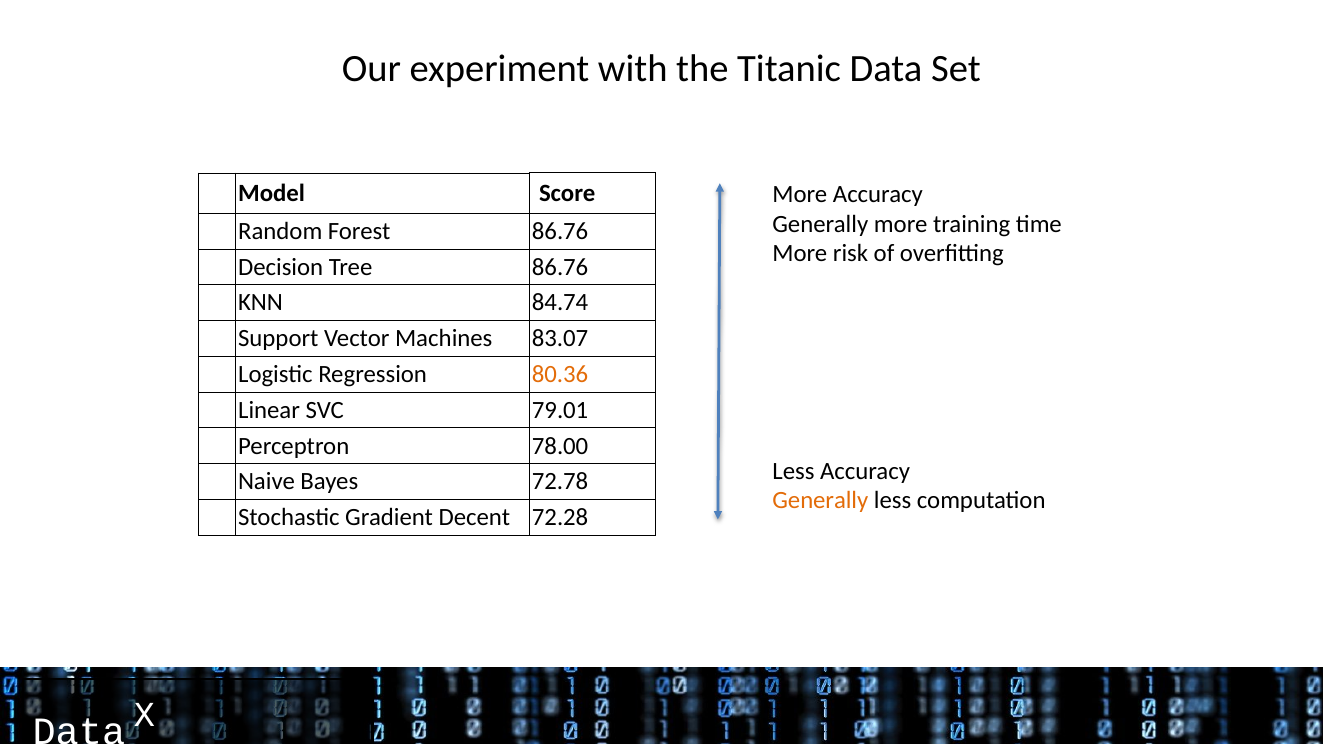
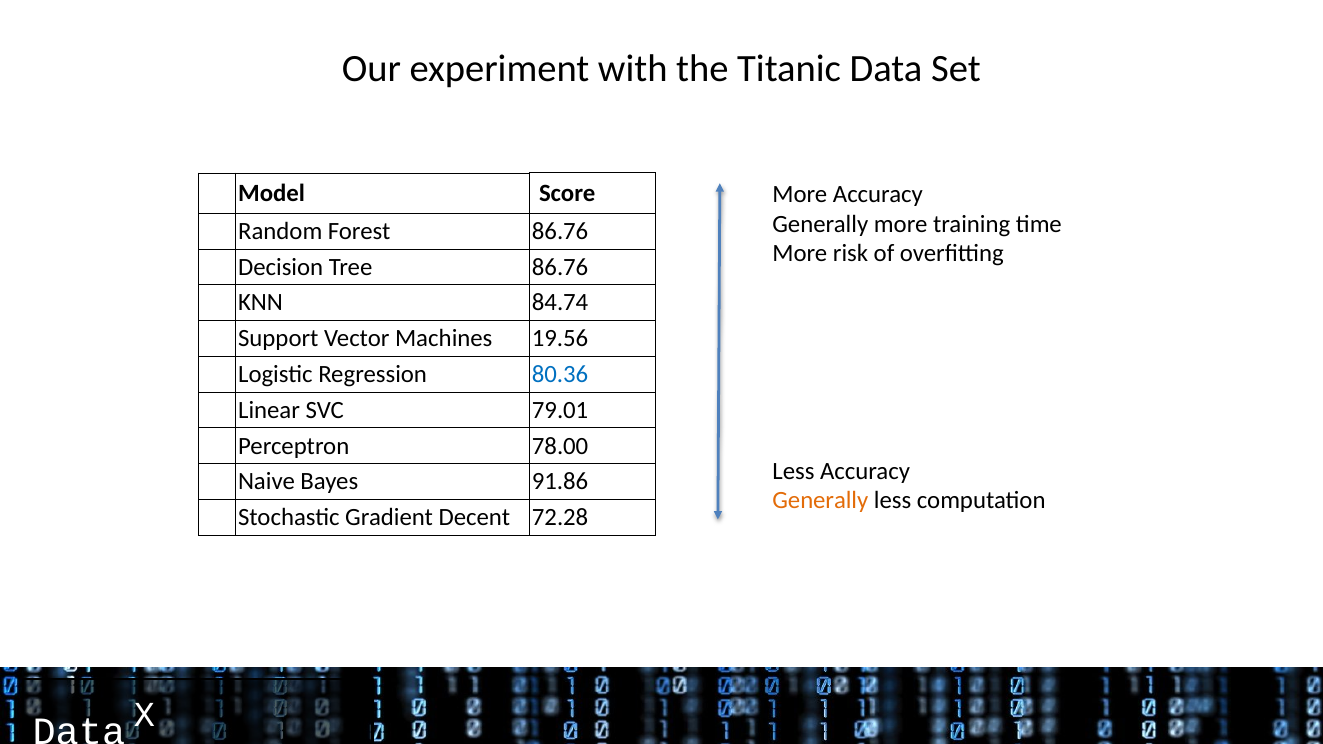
83.07: 83.07 -> 19.56
80.36 colour: orange -> blue
72.78: 72.78 -> 91.86
